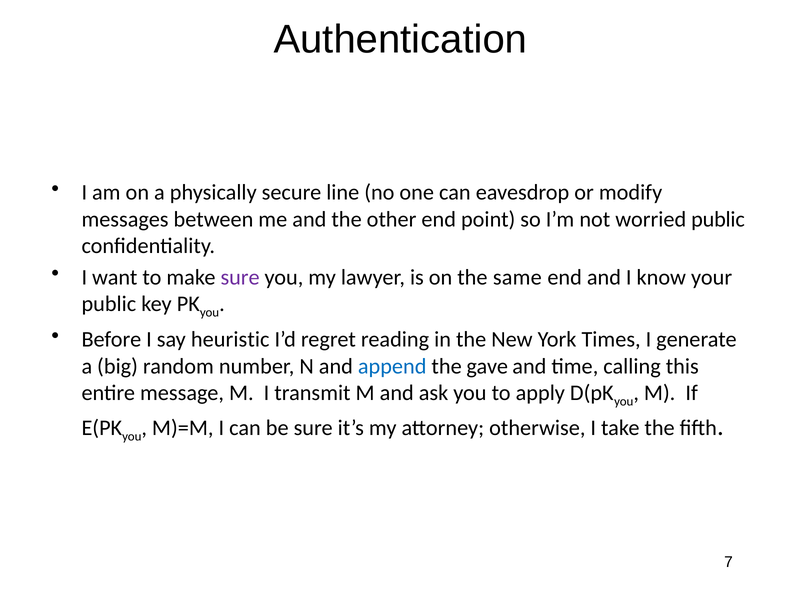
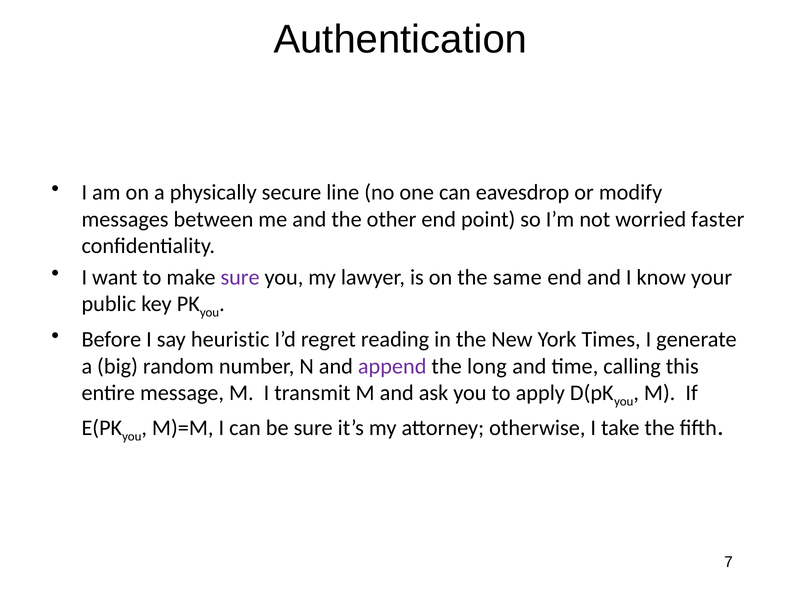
worried public: public -> faster
append colour: blue -> purple
gave: gave -> long
